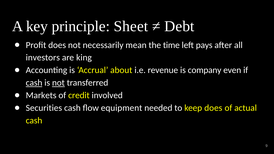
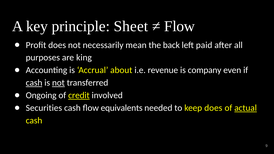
Debt at (179, 26): Debt -> Flow
time: time -> back
pays: pays -> paid
investors: investors -> purposes
Markets: Markets -> Ongoing
credit underline: none -> present
equipment: equipment -> equivalents
actual underline: none -> present
